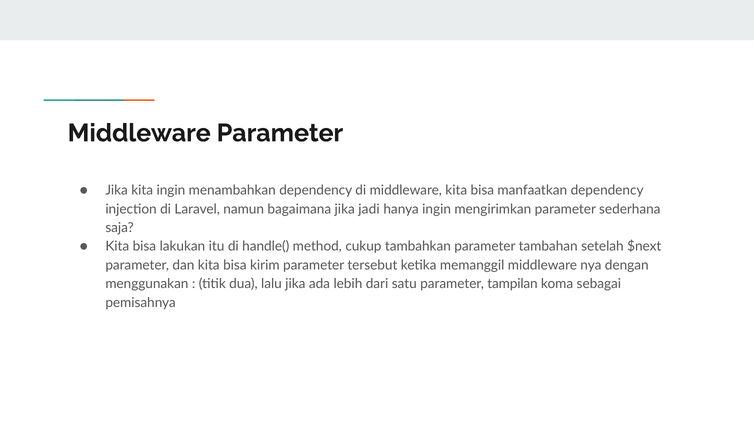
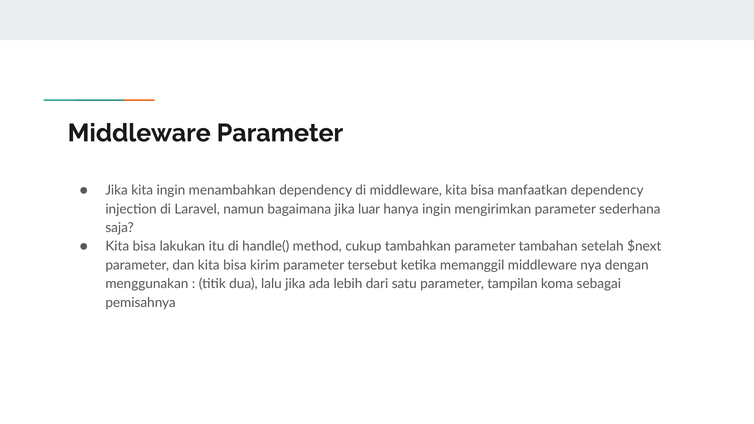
jadi: jadi -> luar
